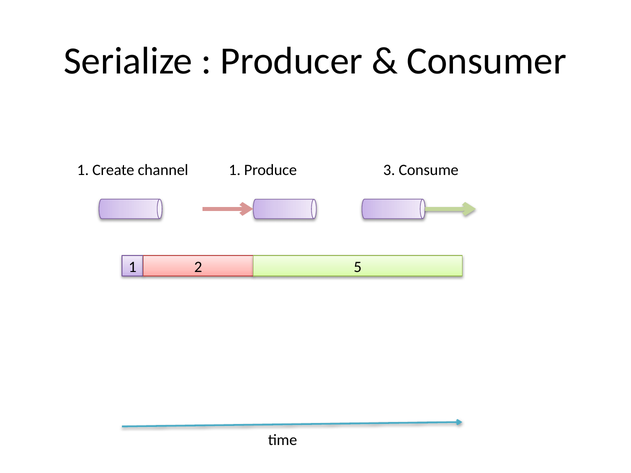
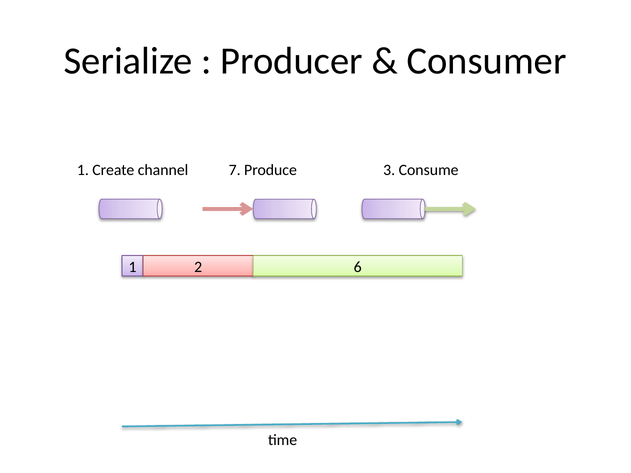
channel 1: 1 -> 7
5: 5 -> 6
